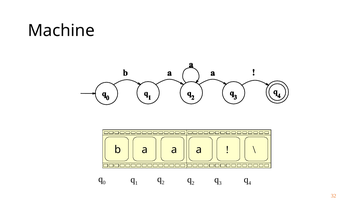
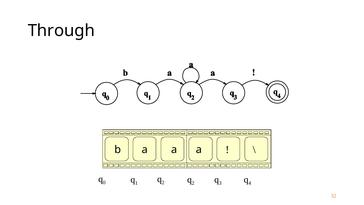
Machine: Machine -> Through
